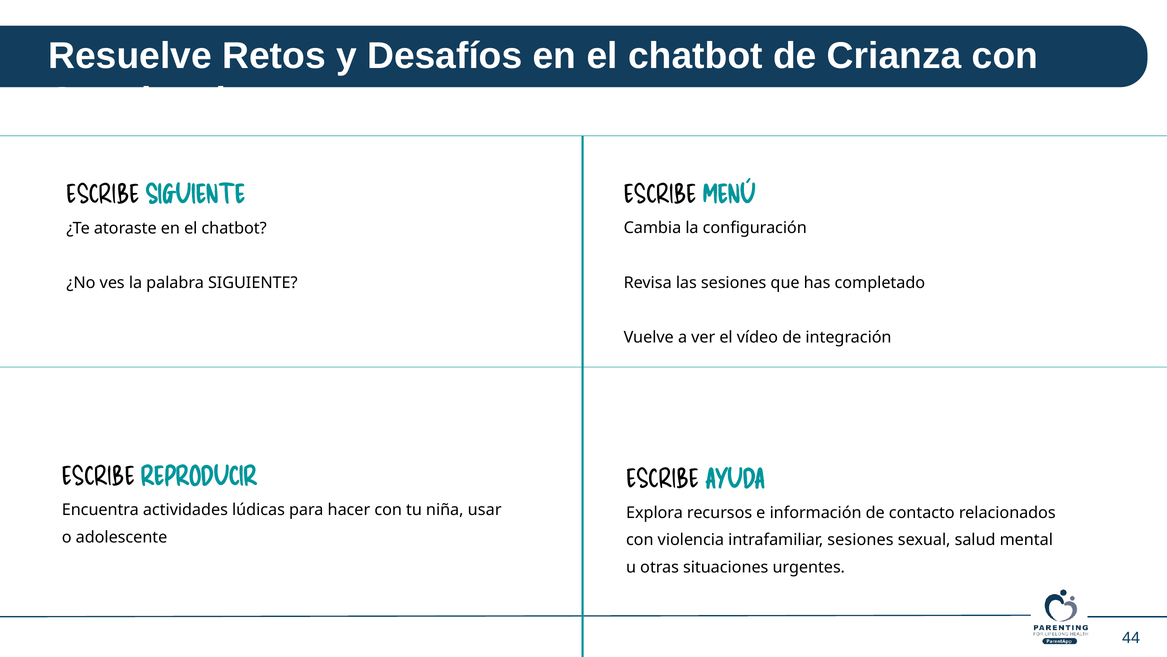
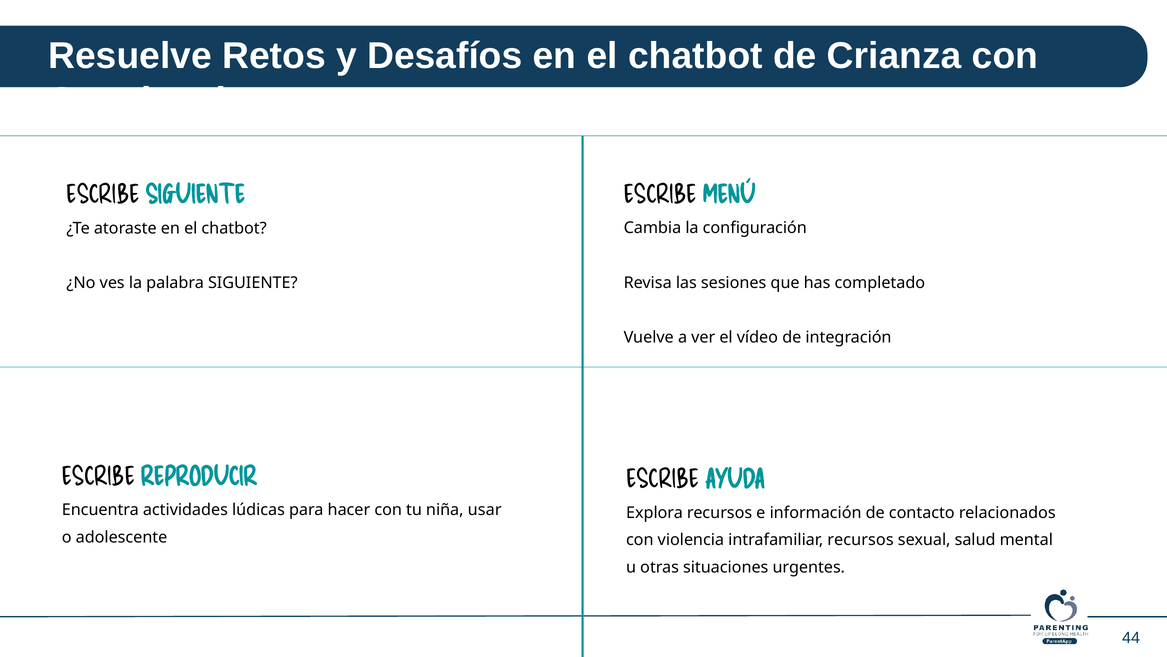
intrafamiliar sesiones: sesiones -> recursos
